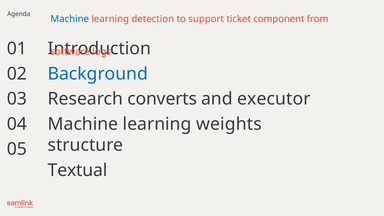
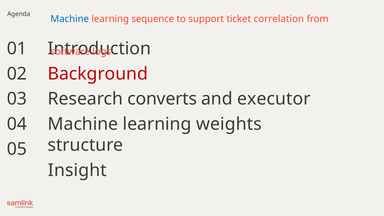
detection: detection -> sequence
component: component -> correlation
Background colour: blue -> red
Textual: Textual -> Insight
